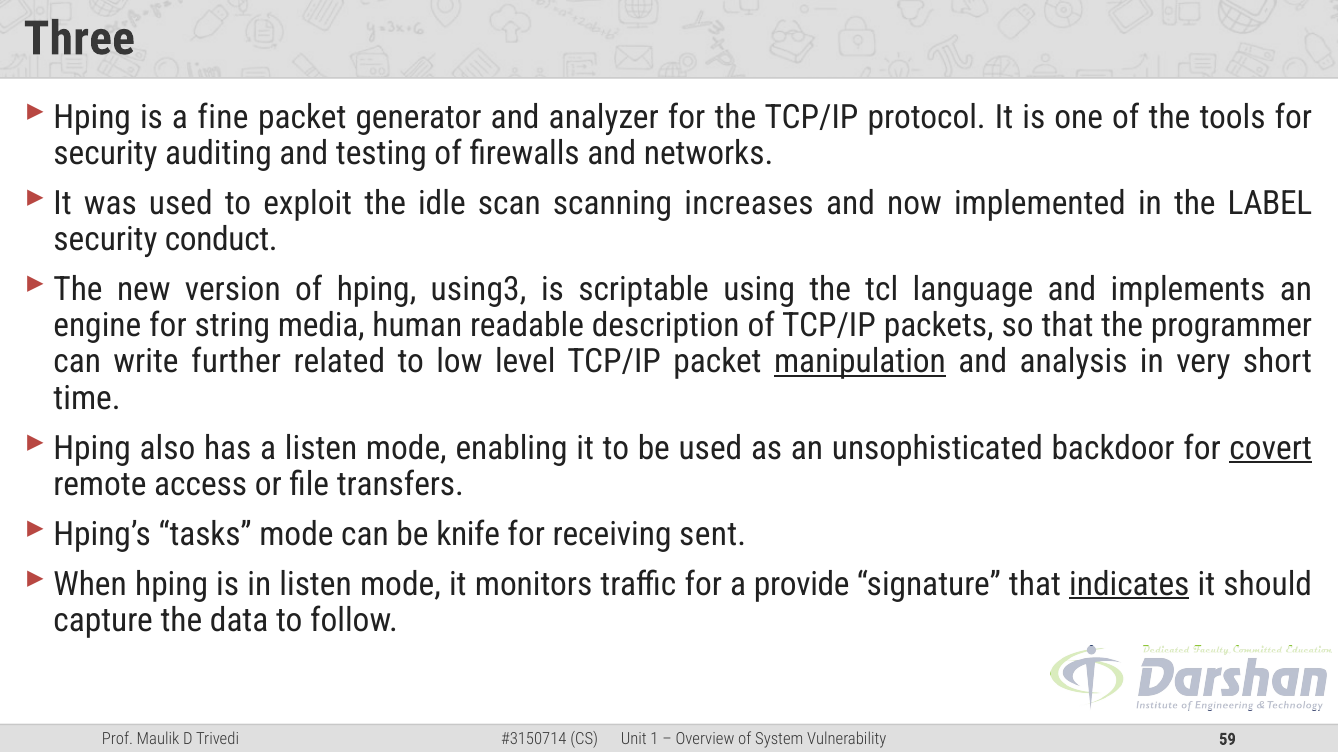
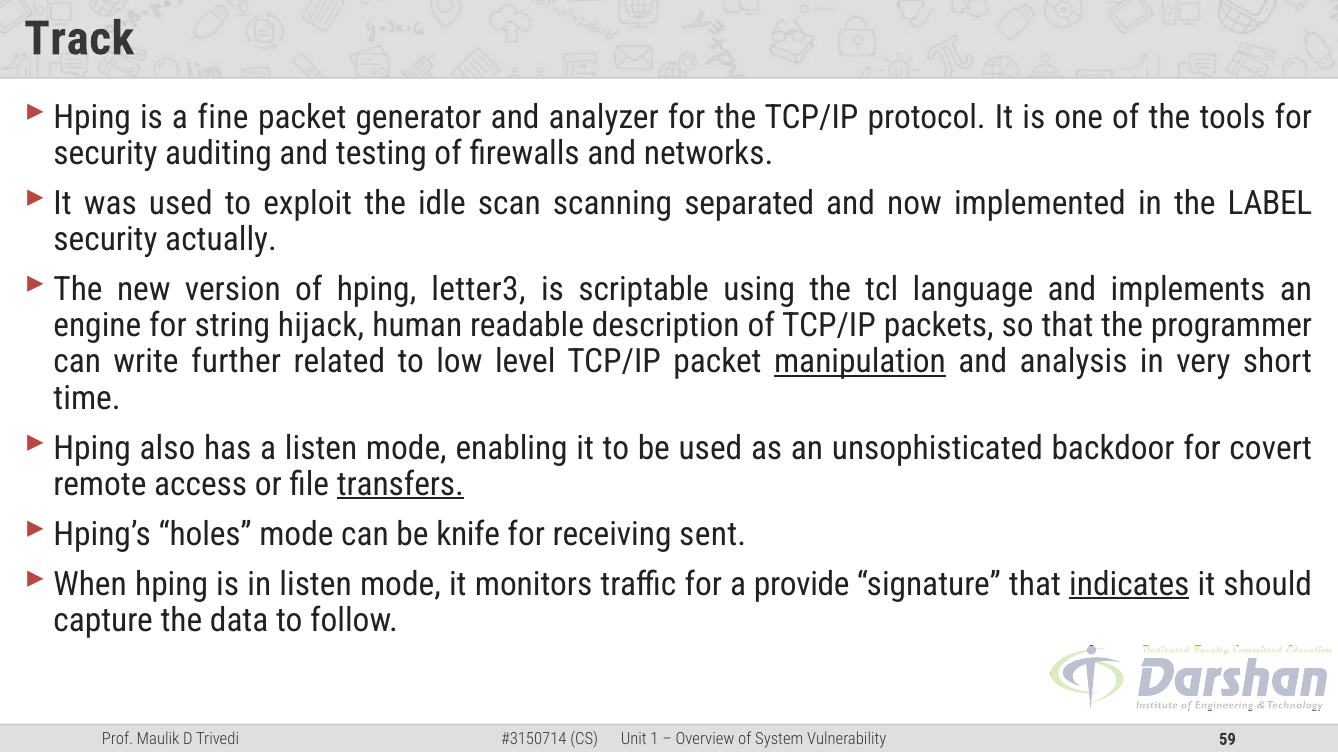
Three: Three -> Track
increases: increases -> separated
conduct: conduct -> actually
using3: using3 -> letter3
media: media -> hijack
covert underline: present -> none
transfers underline: none -> present
tasks: tasks -> holes
